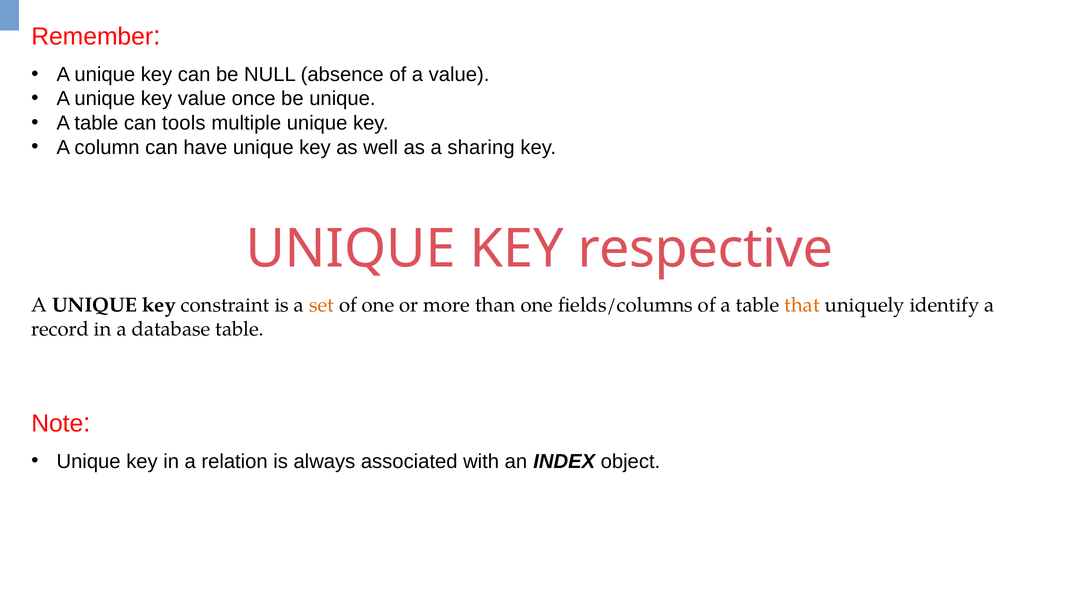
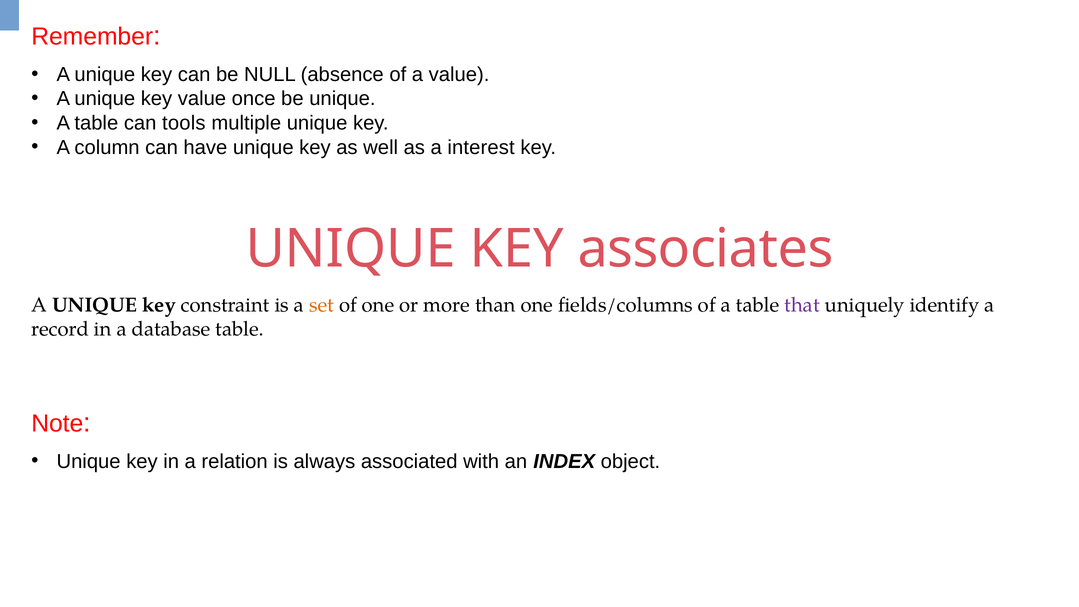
sharing: sharing -> interest
respective: respective -> associates
that colour: orange -> purple
